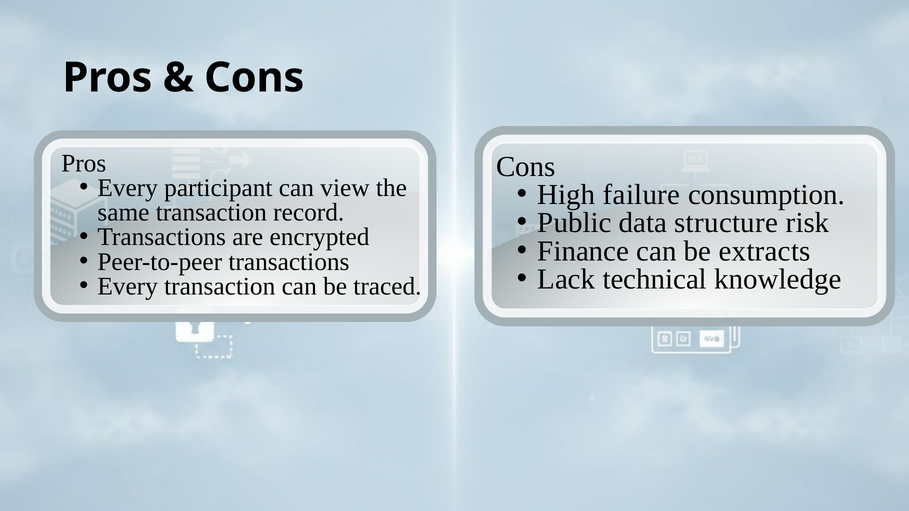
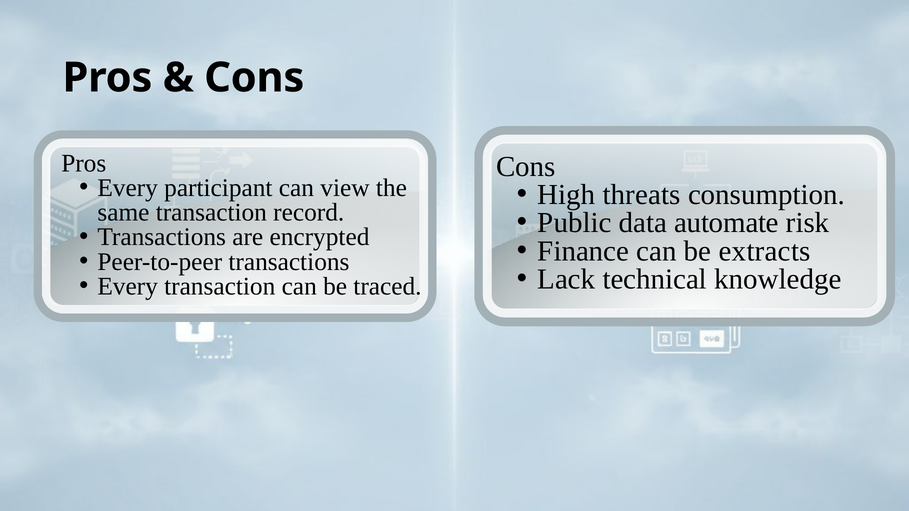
failure: failure -> threats
structure: structure -> automate
